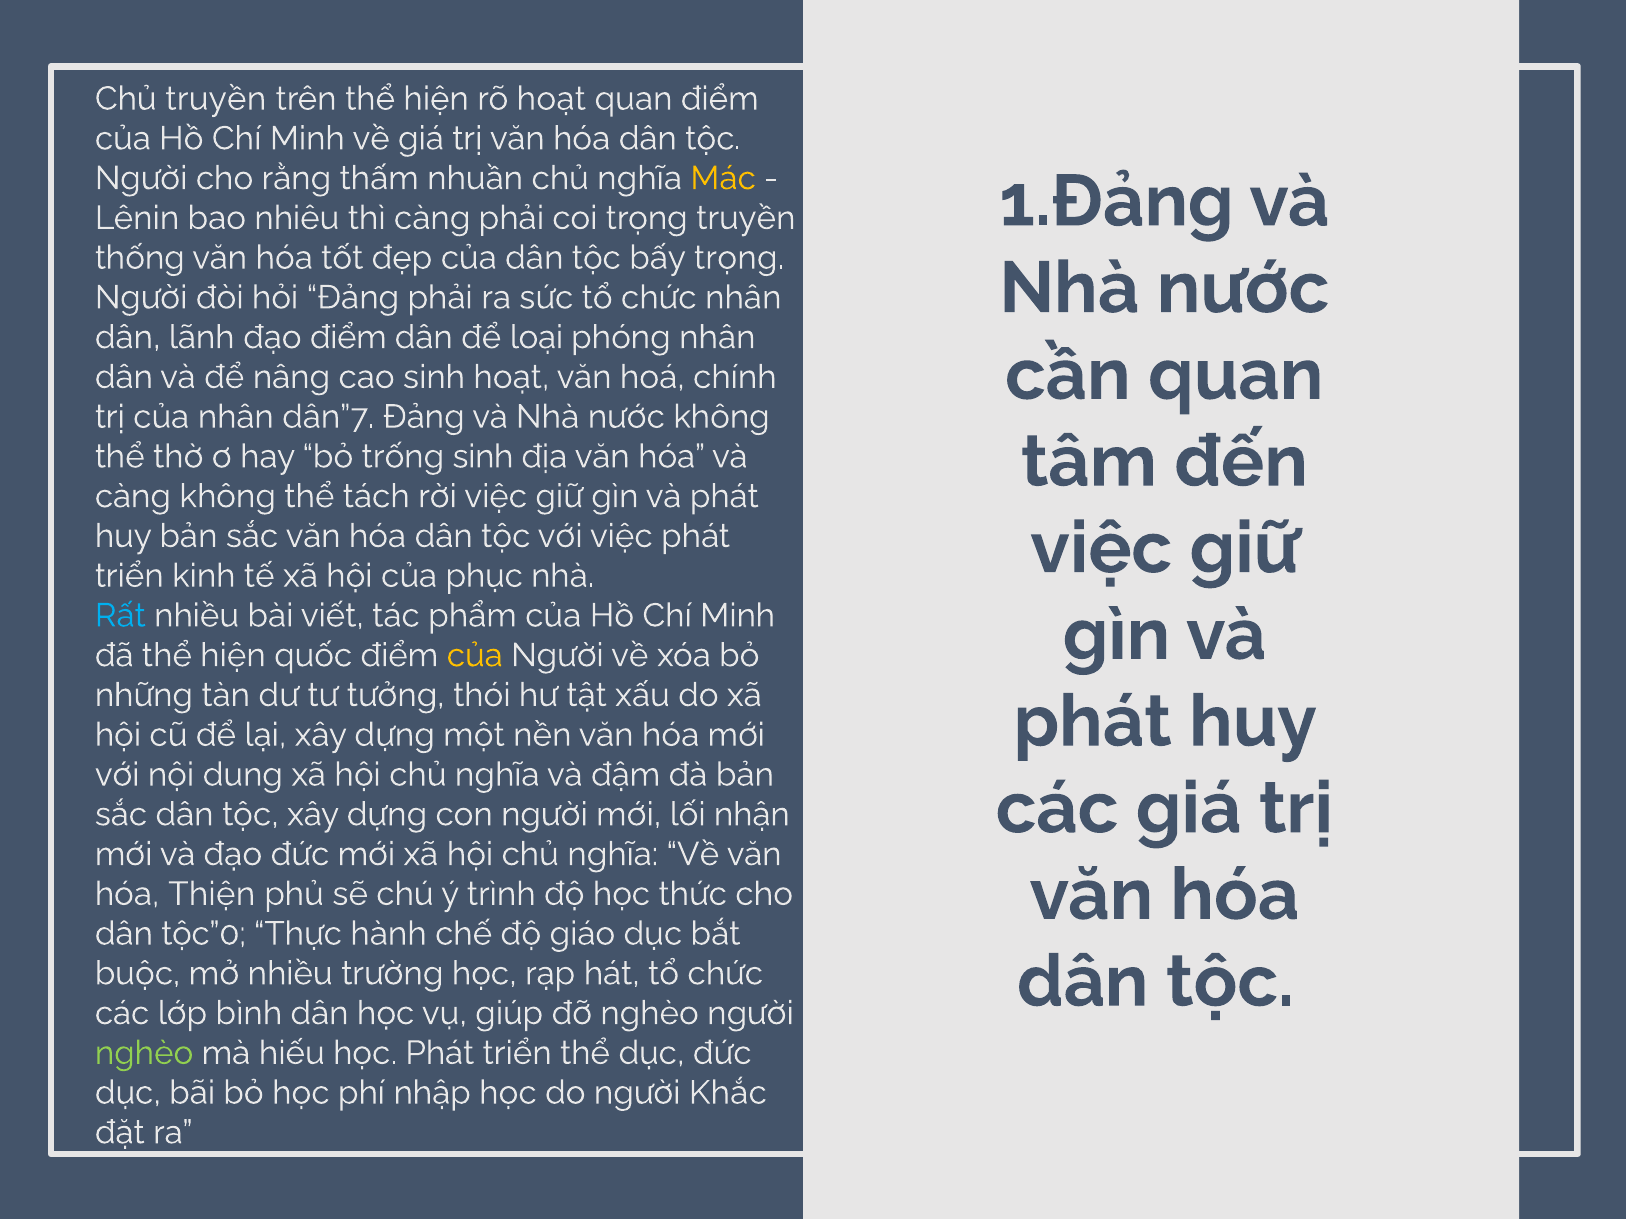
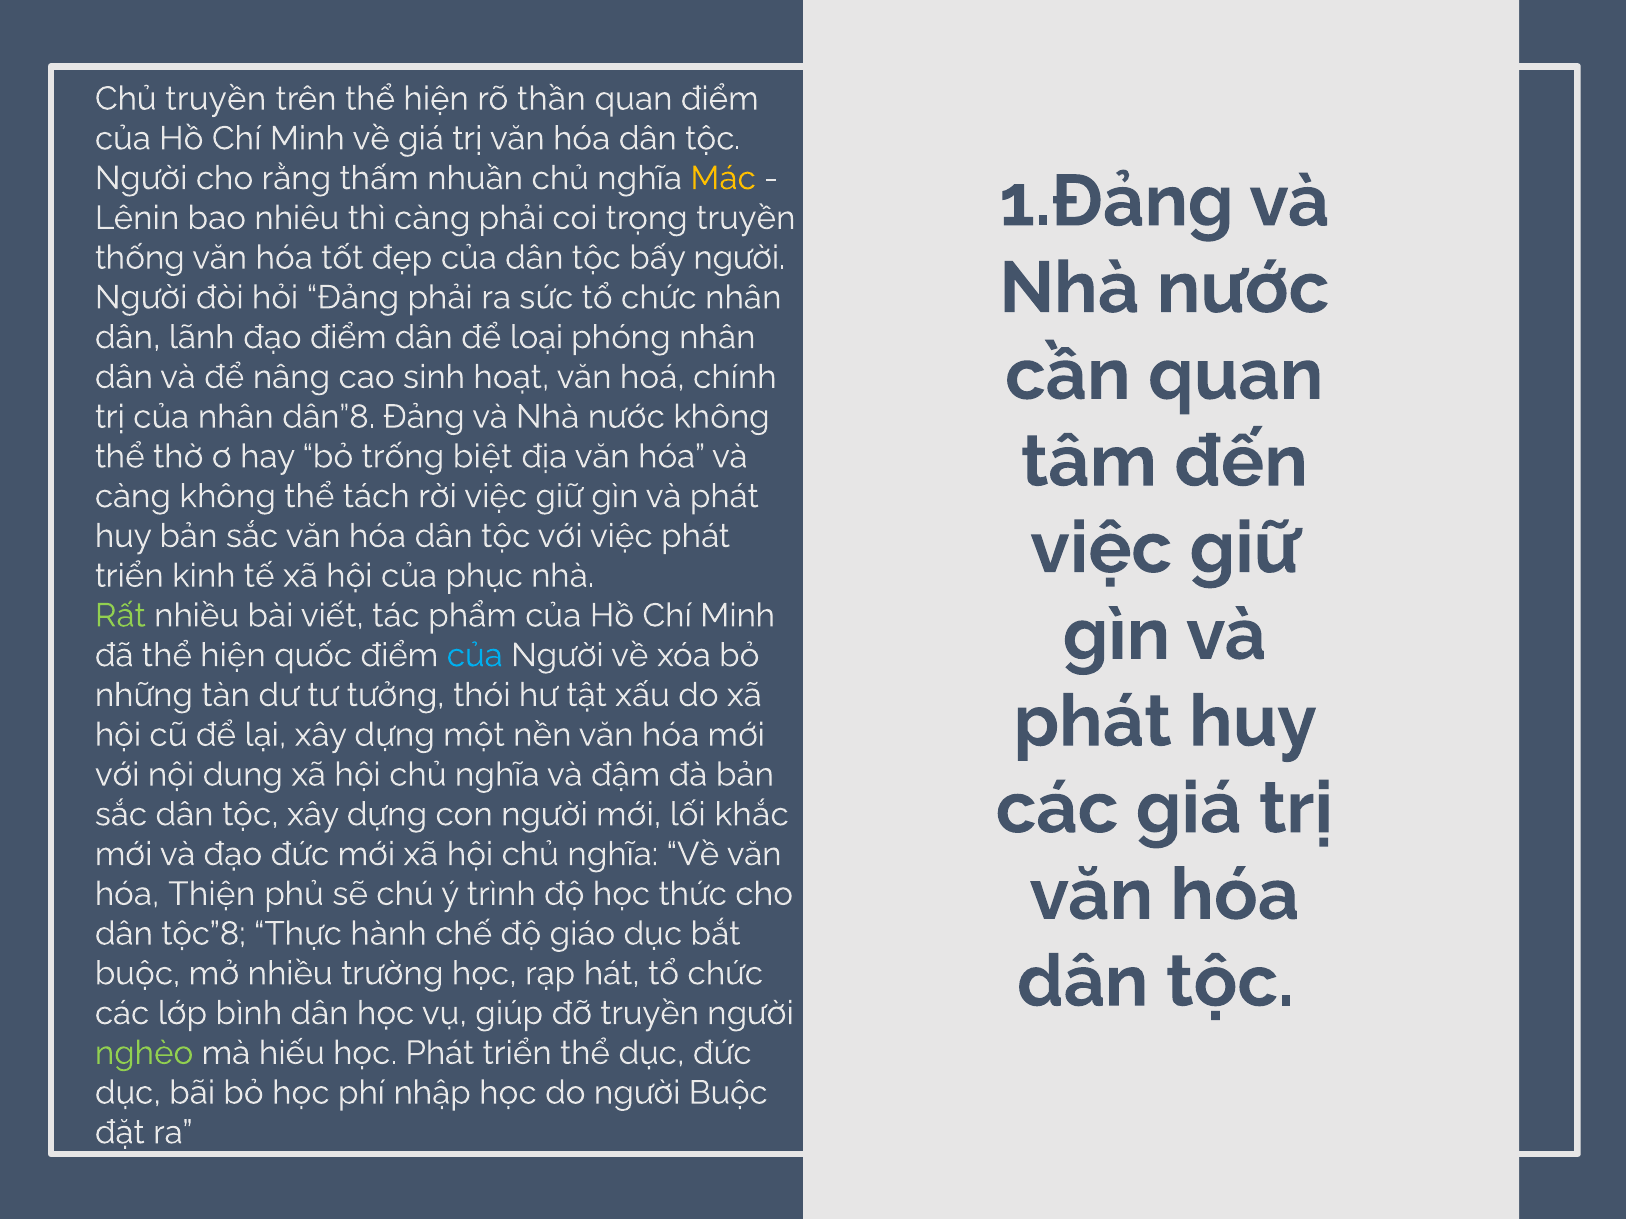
rõ hoạt: hoạt -> thần
bấy trọng: trọng -> người
dân”7: dân”7 -> dân”8
trống sinh: sinh -> biệt
Rất colour: light blue -> light green
của at (475, 656) colour: yellow -> light blue
nhận: nhận -> khắc
tộc”0: tộc”0 -> tộc”8
đỡ nghèo: nghèo -> truyền
người Khắc: Khắc -> Buộc
